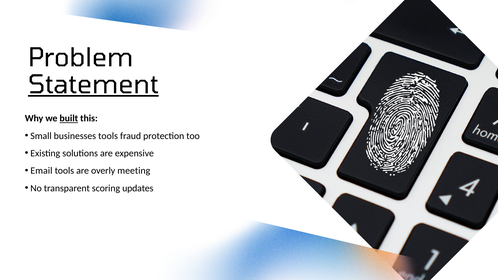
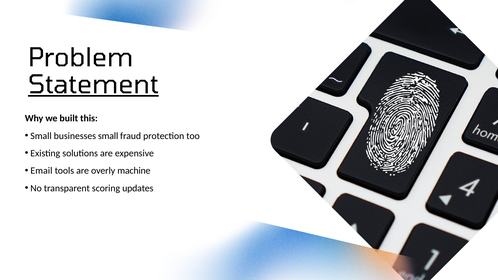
built underline: present -> none
businesses tools: tools -> small
meeting: meeting -> machine
